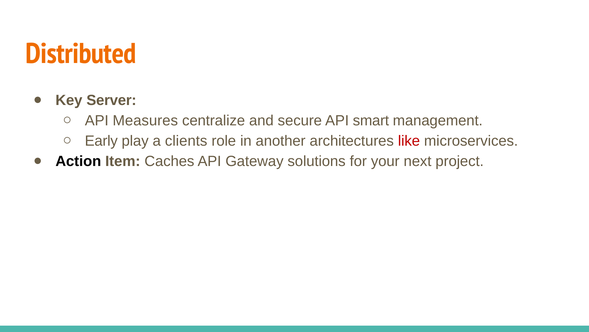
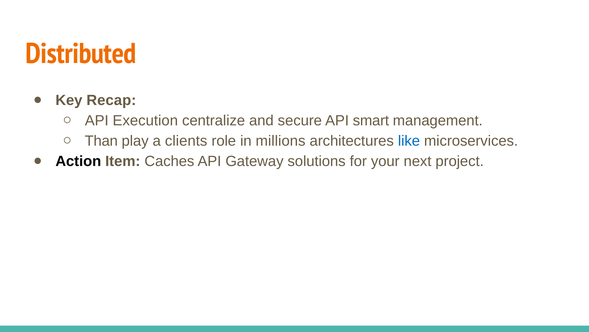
Server: Server -> Recap
Measures: Measures -> Execution
Early: Early -> Than
another: another -> millions
like colour: red -> blue
